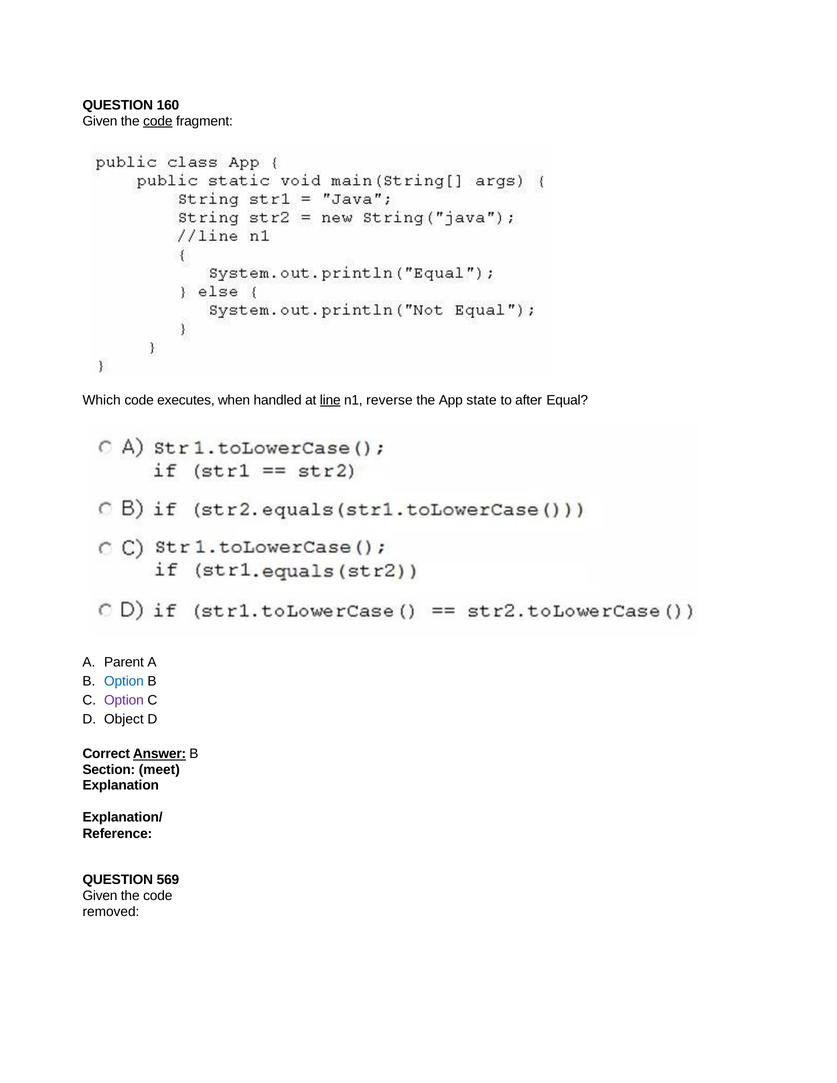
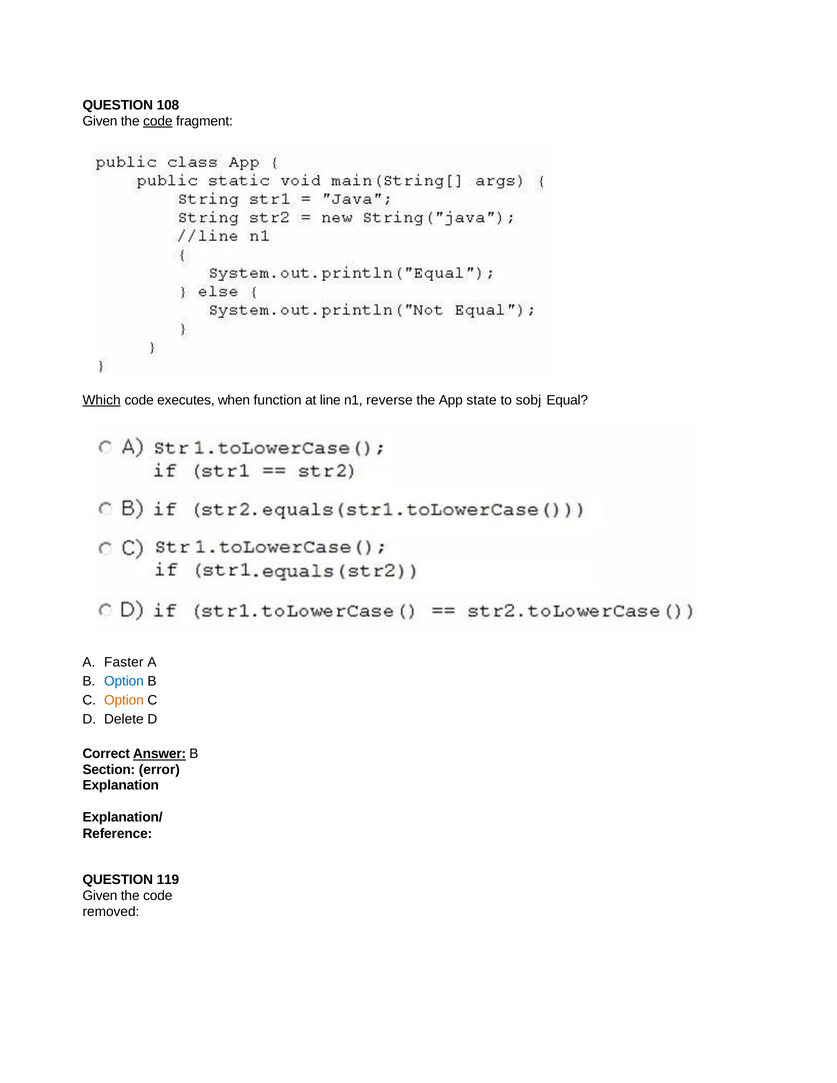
160: 160 -> 108
Which underline: none -> present
handled: handled -> function
line underline: present -> none
after: after -> sobj
Parent: Parent -> Faster
Option at (124, 701) colour: purple -> orange
Object: Object -> Delete
meet: meet -> error
569: 569 -> 119
